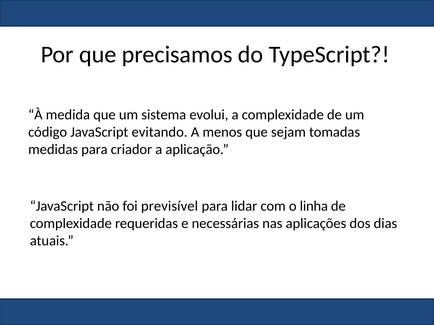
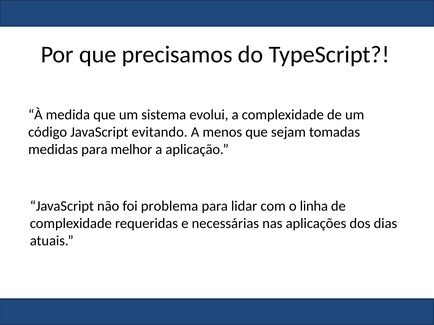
criador: criador -> melhor
previsível: previsível -> problema
